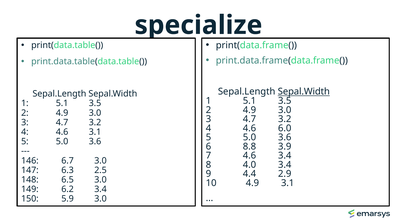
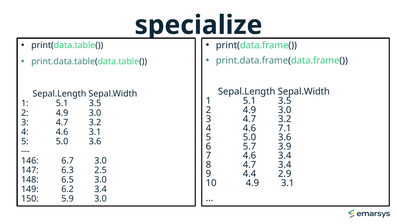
Sepal.Width at (304, 91) underline: present -> none
6.0: 6.0 -> 7.1
8.8: 8.8 -> 5.7
8 4.0: 4.0 -> 4.7
